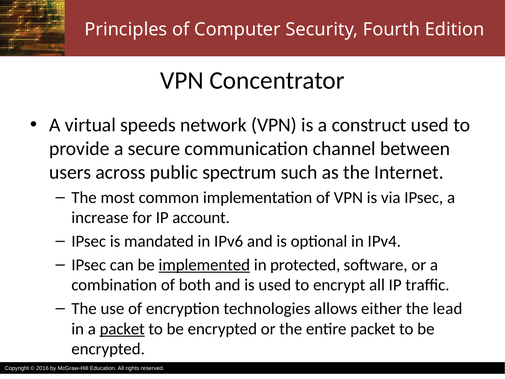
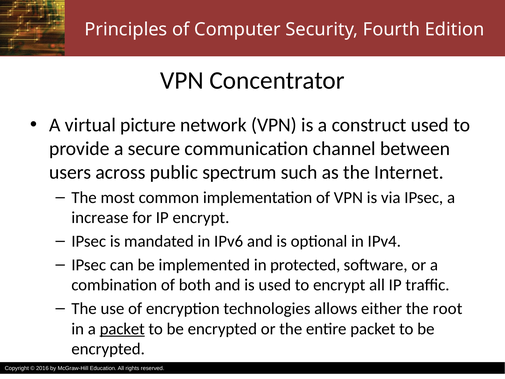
speeds: speeds -> picture
IP account: account -> encrypt
implemented underline: present -> none
lead: lead -> root
